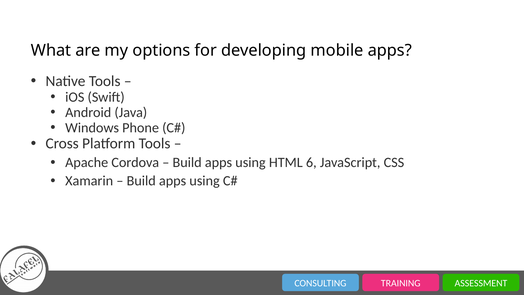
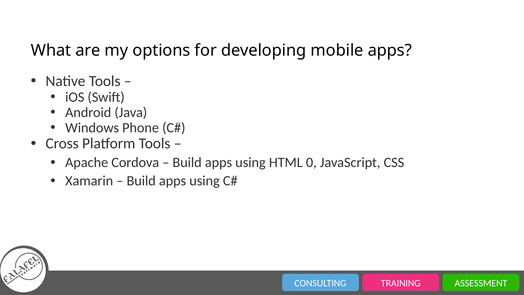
6: 6 -> 0
